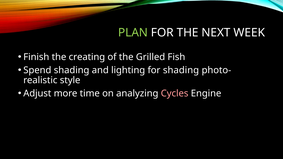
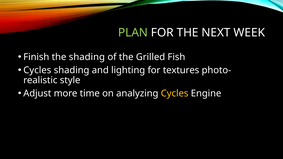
the creating: creating -> shading
Spend at (37, 70): Spend -> Cycles
for shading: shading -> textures
Cycles at (175, 94) colour: pink -> yellow
